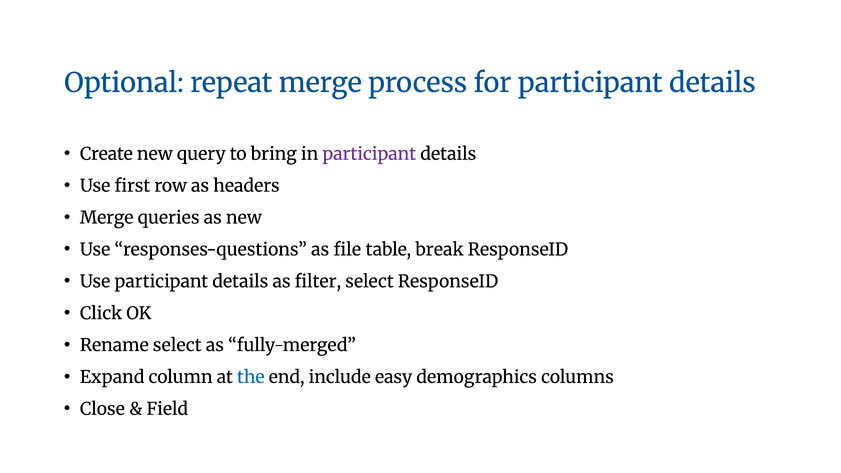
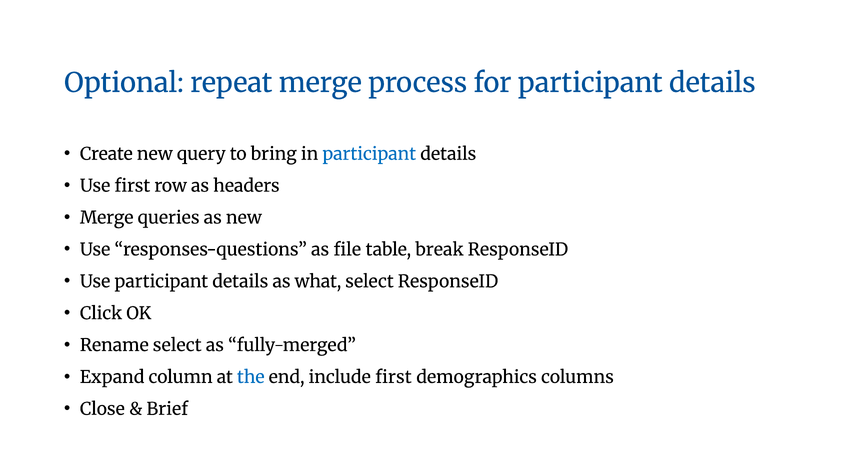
participant at (369, 154) colour: purple -> blue
filter: filter -> what
include easy: easy -> first
Field: Field -> Brief
